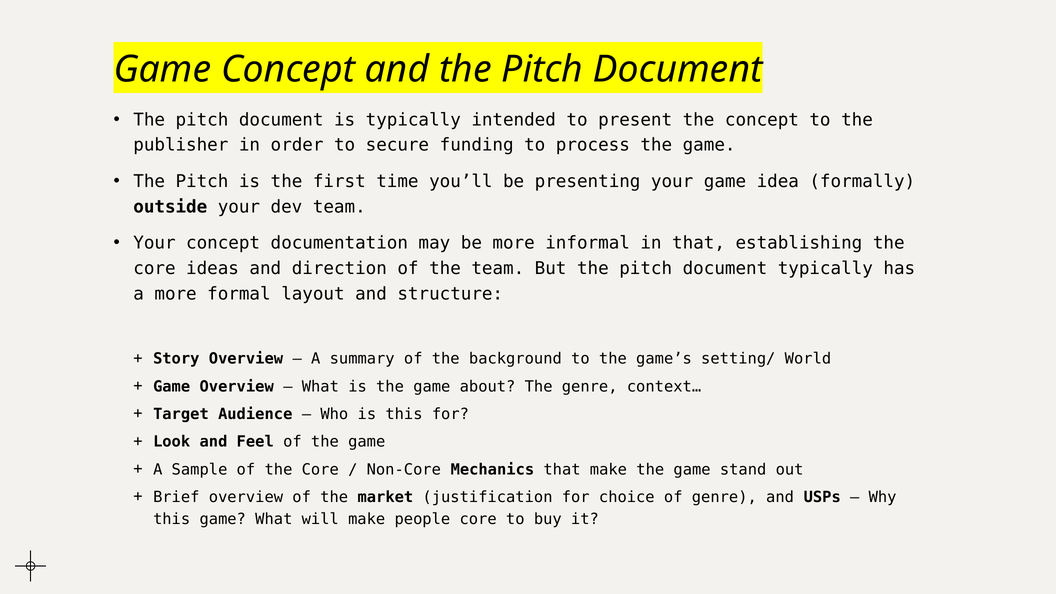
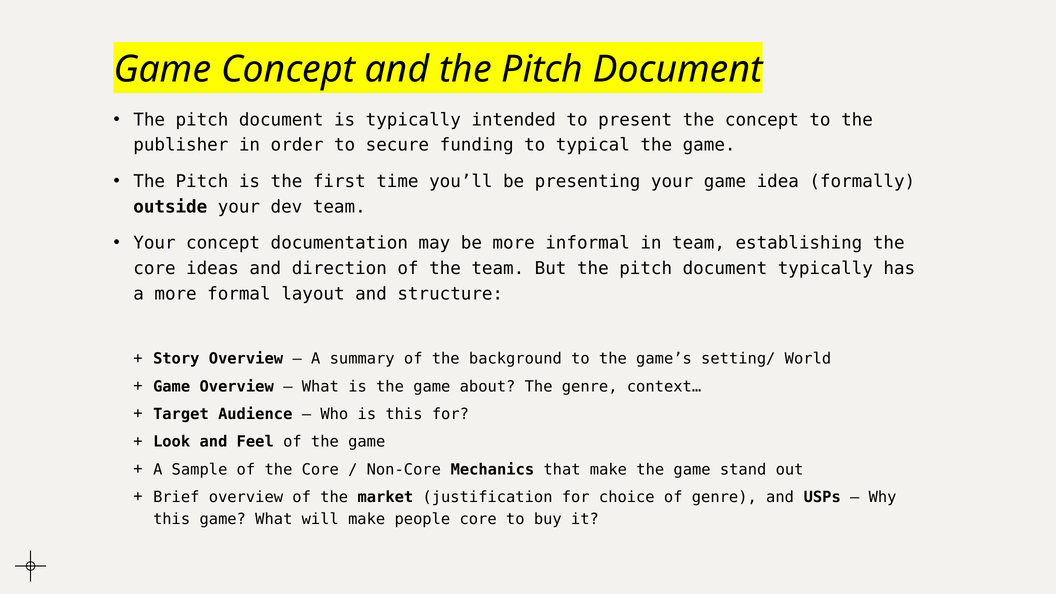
process: process -> typical
in that: that -> team
